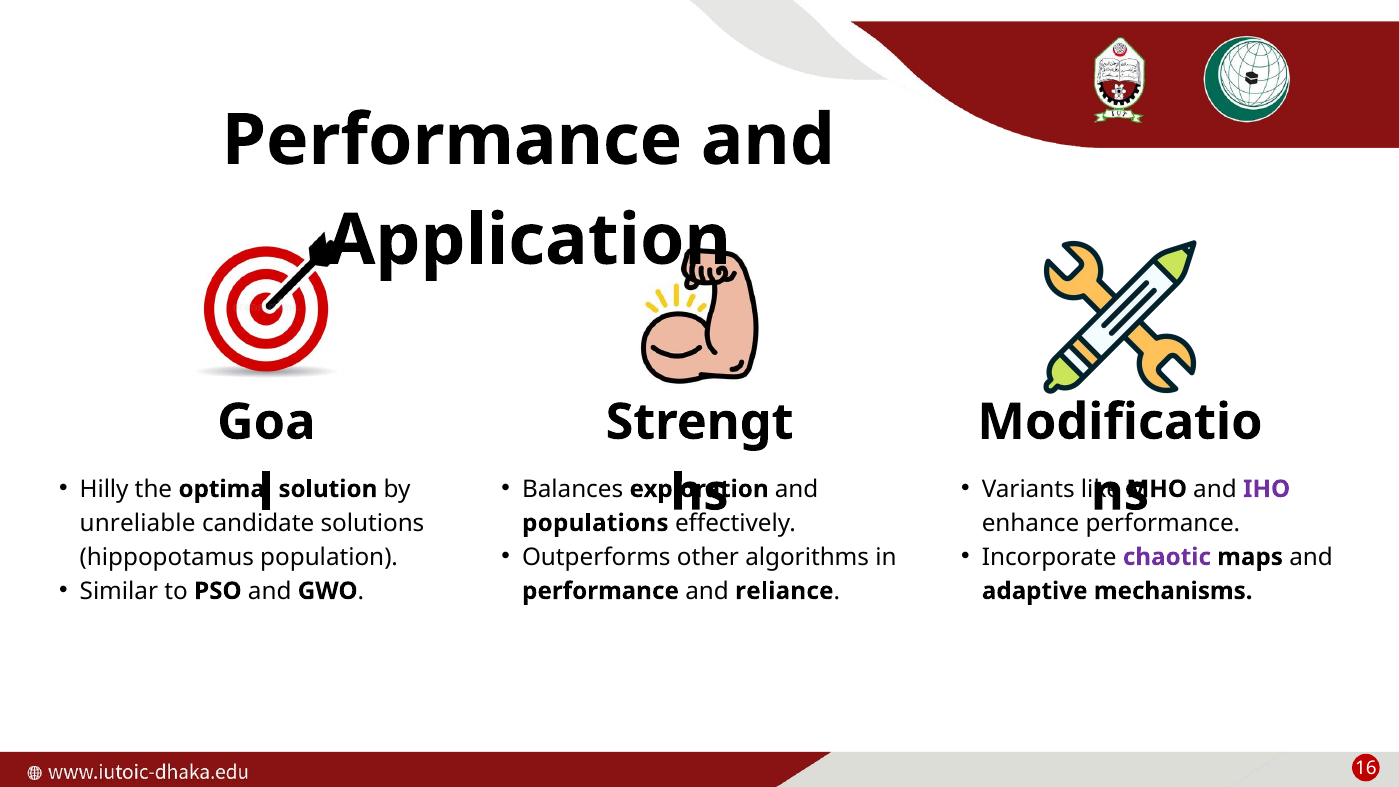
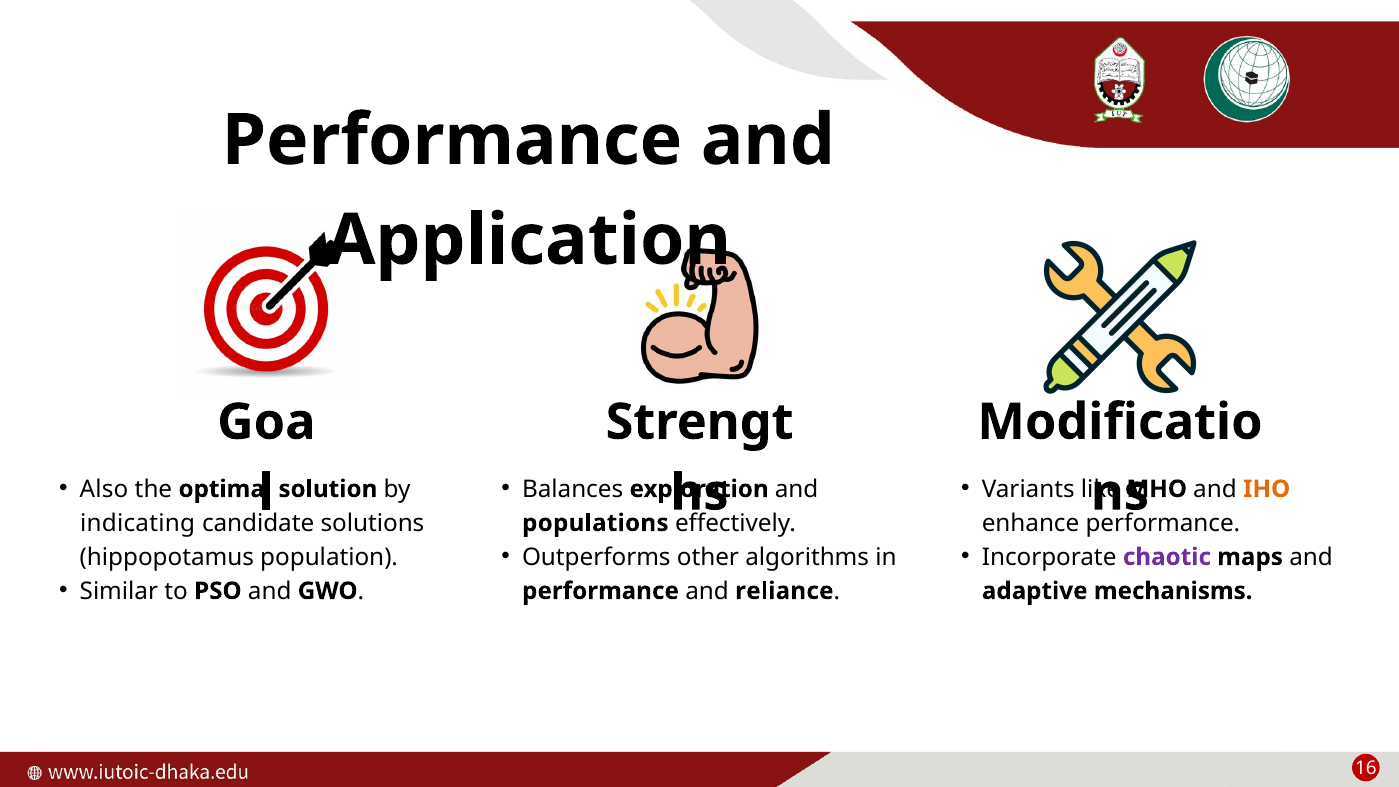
Hilly: Hilly -> Also
IHO colour: purple -> orange
unreliable: unreliable -> indicating
